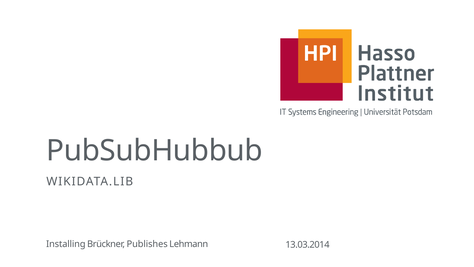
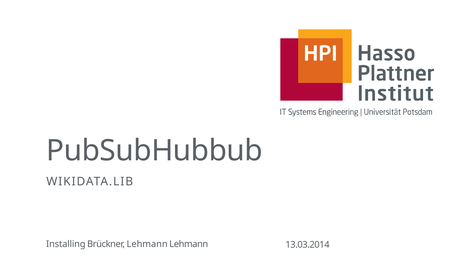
Brückner Publishes: Publishes -> Lehmann
